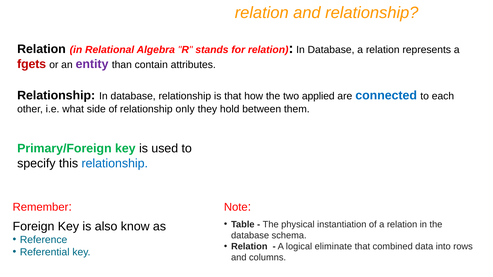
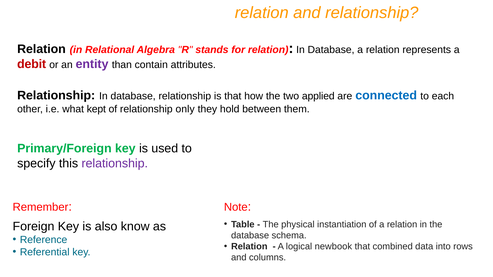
fgets: fgets -> debit
side: side -> kept
relationship at (115, 164) colour: blue -> purple
eliminate: eliminate -> newbook
